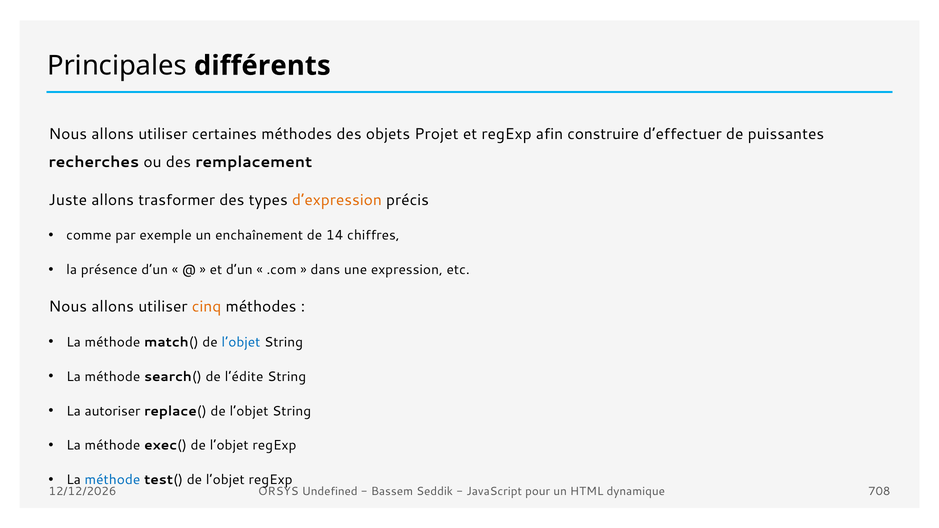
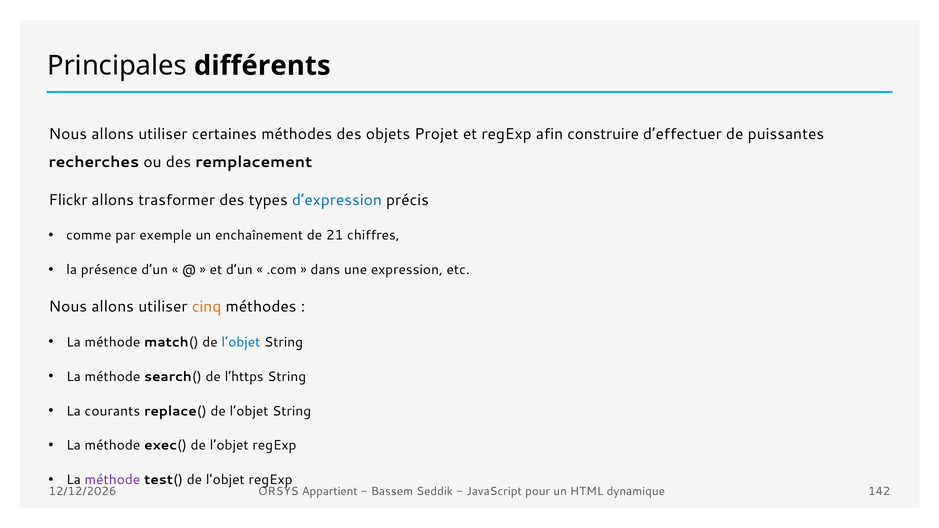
Juste: Juste -> Flickr
d’expression colour: orange -> blue
14: 14 -> 21
l’édite: l’édite -> l’https
autoriser: autoriser -> courants
méthode at (112, 480) colour: blue -> purple
Undefined: Undefined -> Appartient
708: 708 -> 142
